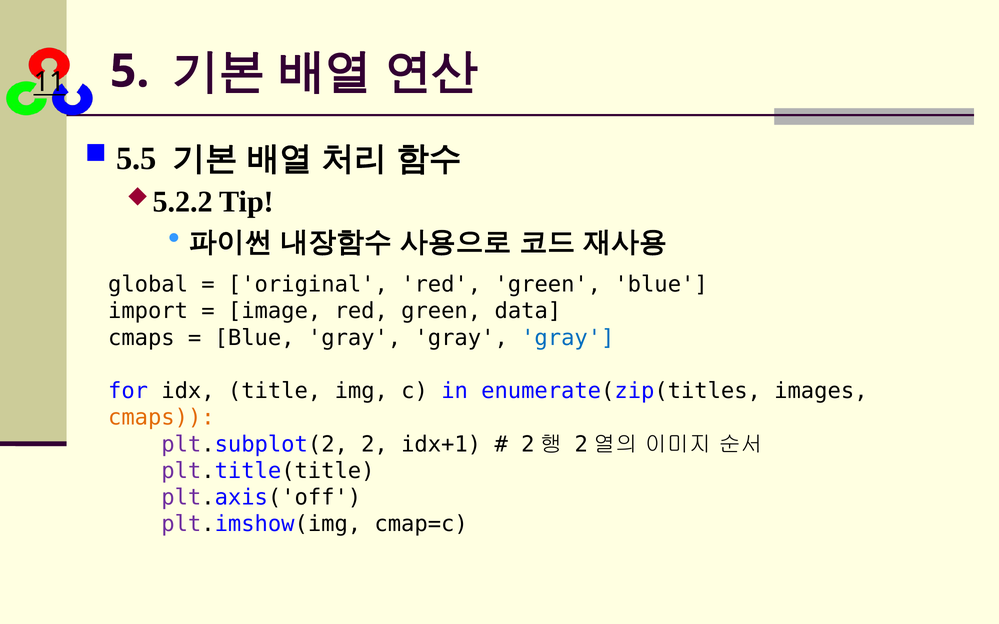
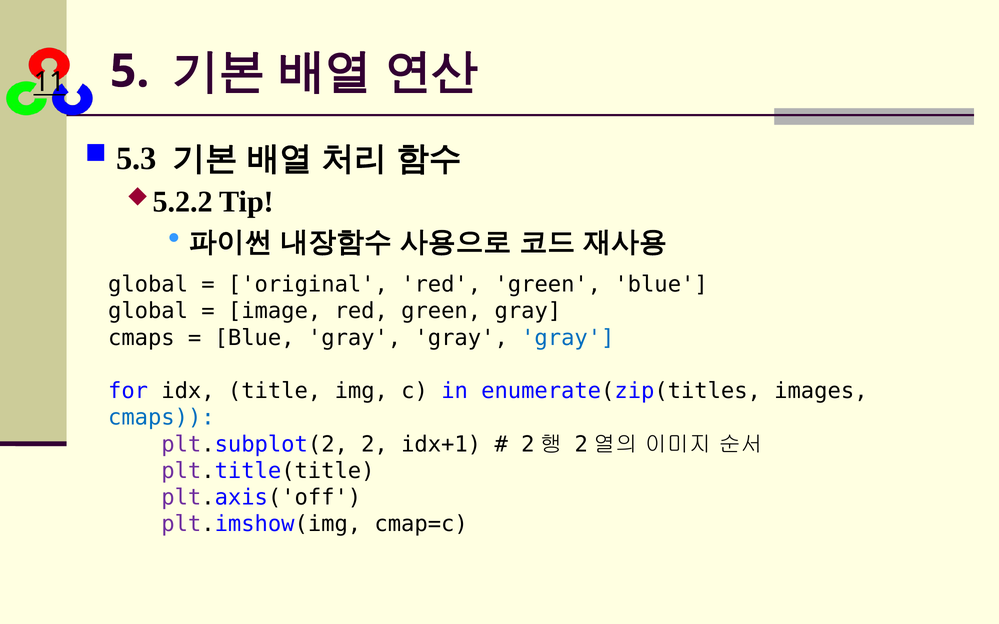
5.5: 5.5 -> 5.3
import at (148, 311): import -> global
green data: data -> gray
cmaps at (161, 418) colour: orange -> blue
